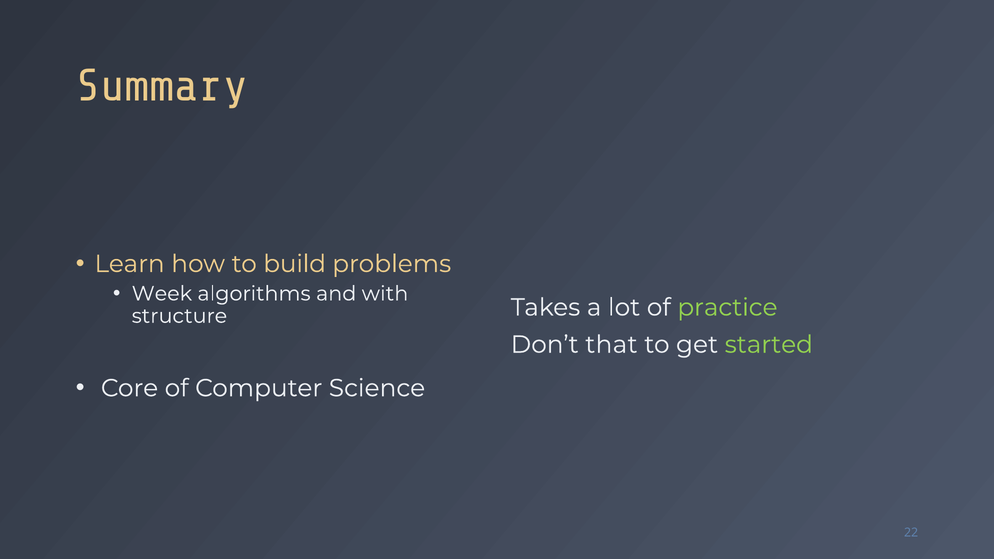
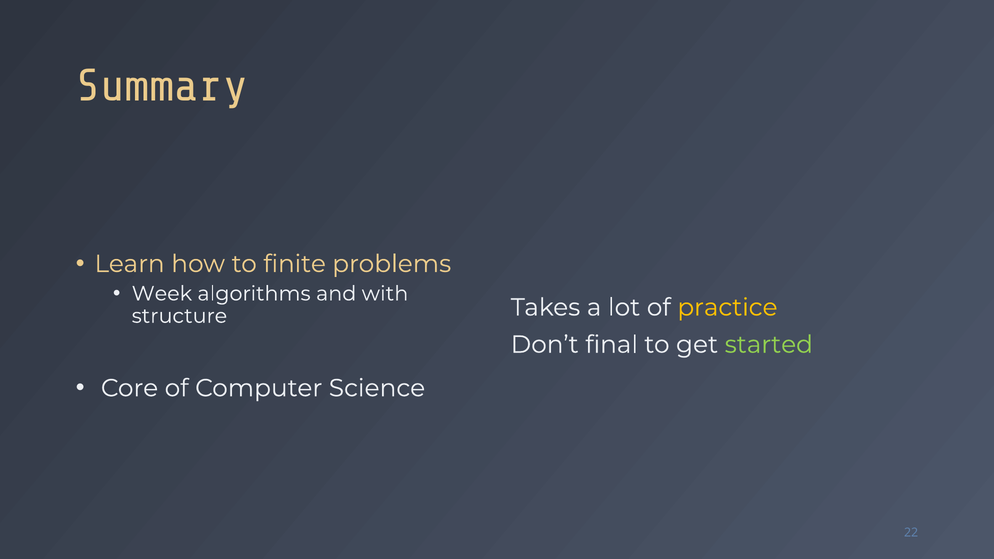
build: build -> finite
practice colour: light green -> yellow
that: that -> final
